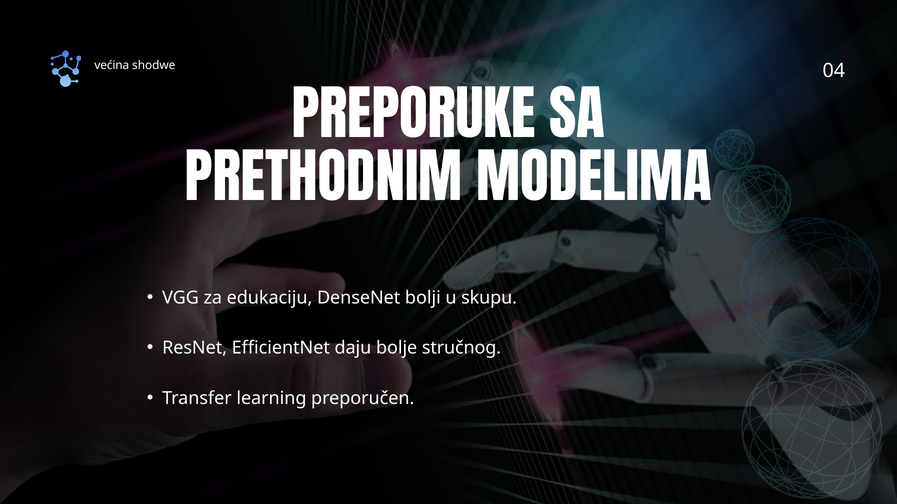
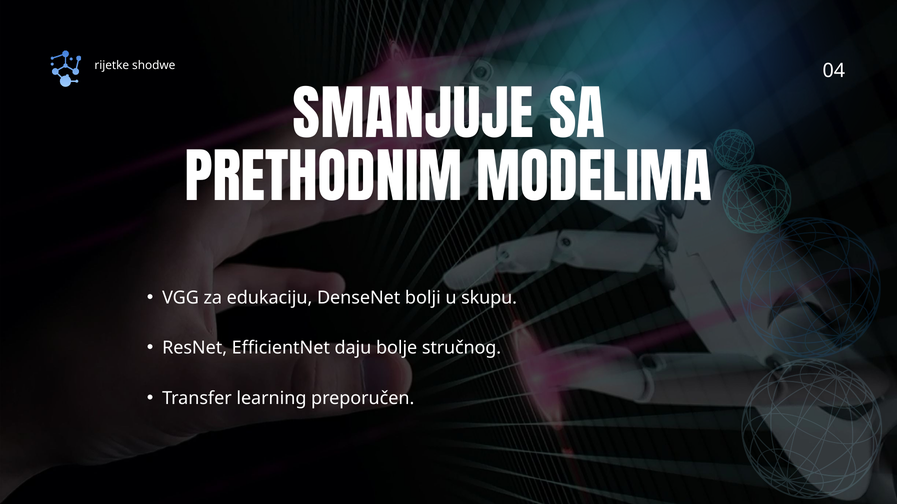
većina: većina -> rijetke
PREPORUKE: PREPORUKE -> SMANJUJE
